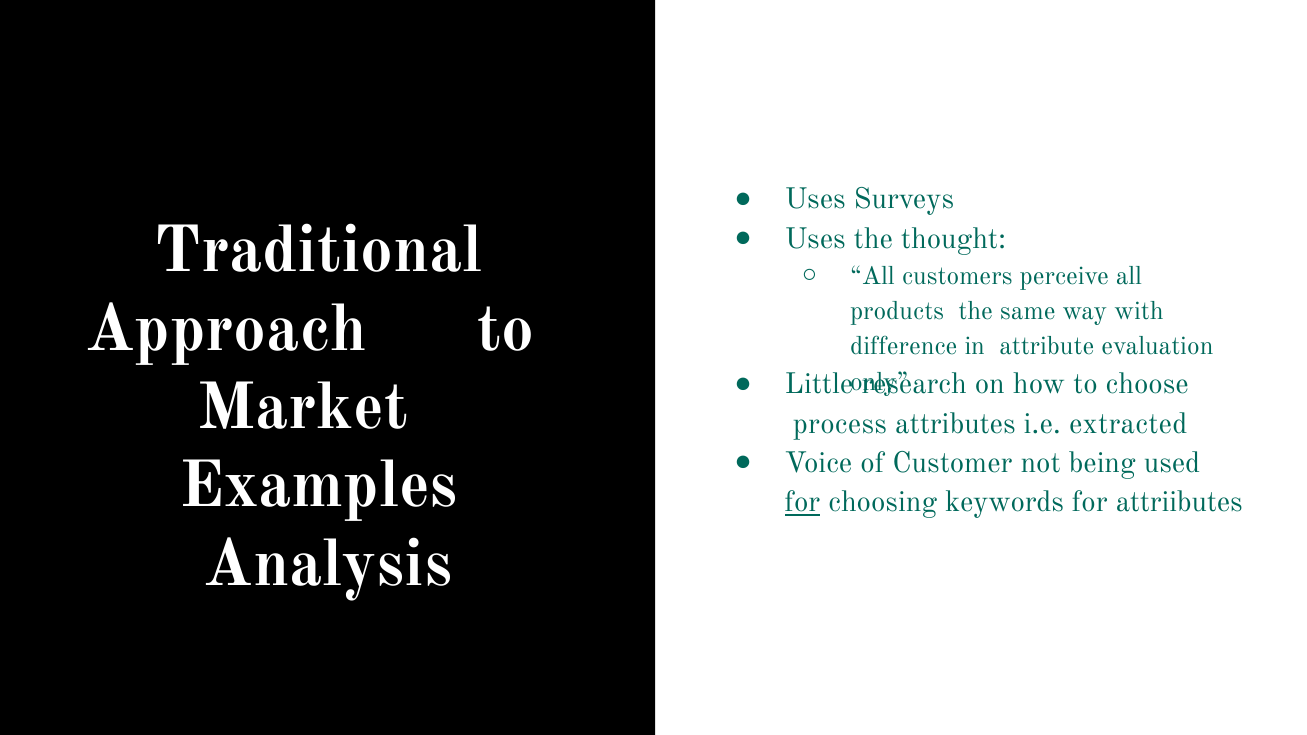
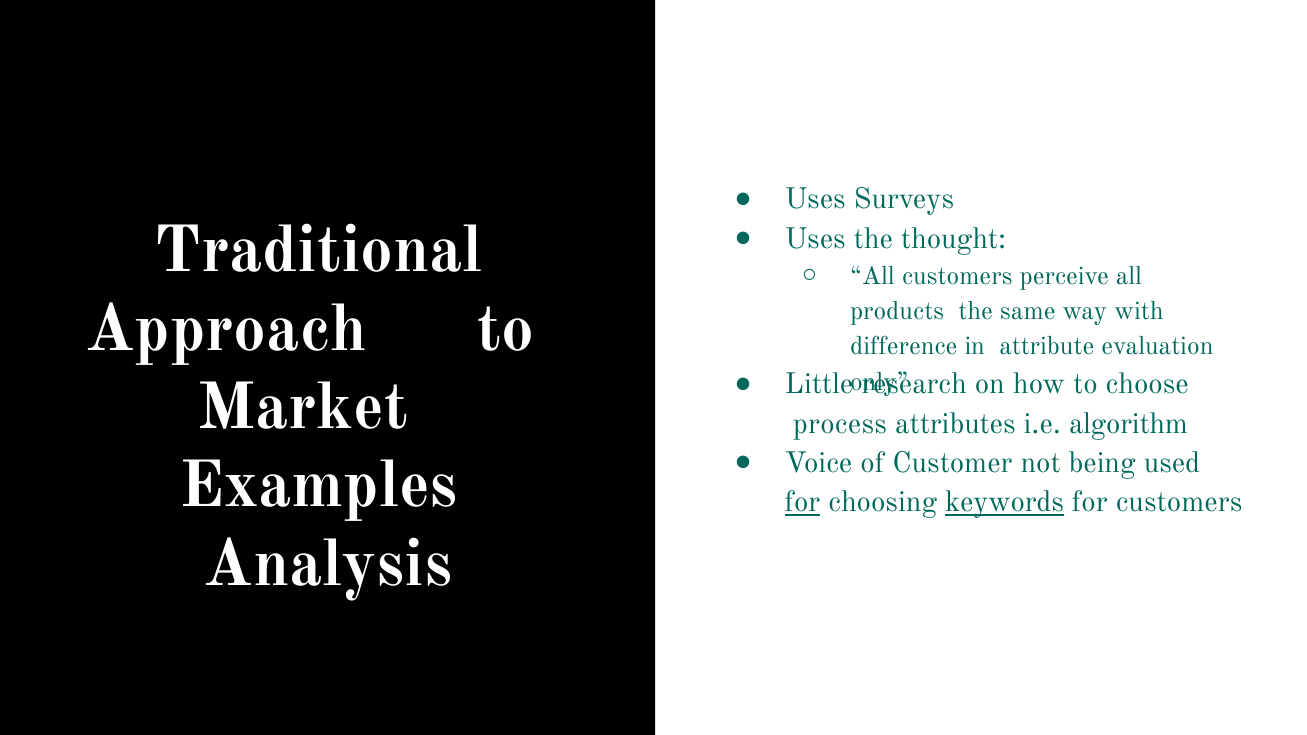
extracted: extracted -> algorithm
keywords underline: none -> present
for attriibutes: attriibutes -> customers
